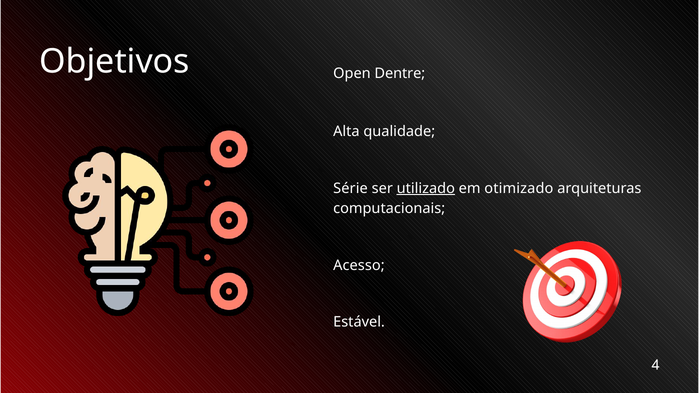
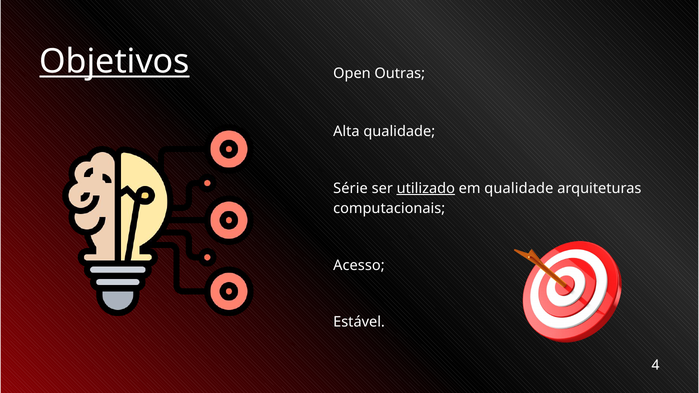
Objetivos underline: none -> present
Dentre: Dentre -> Outras
em otimizado: otimizado -> qualidade
